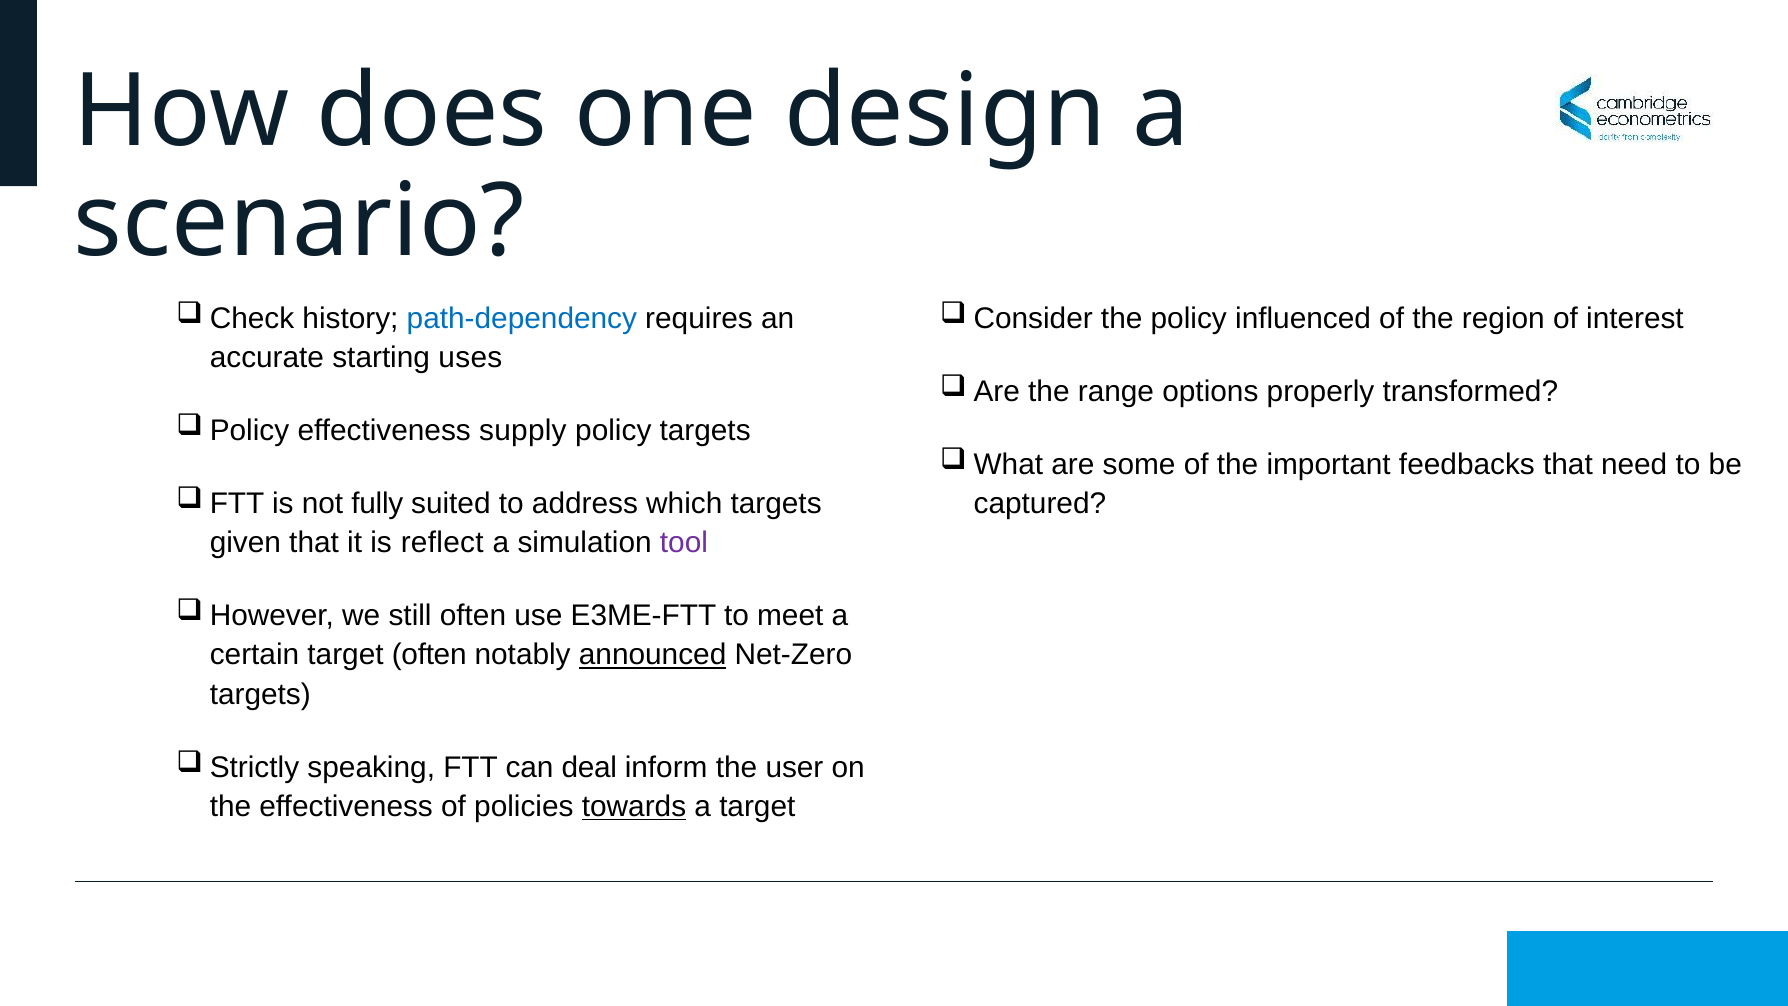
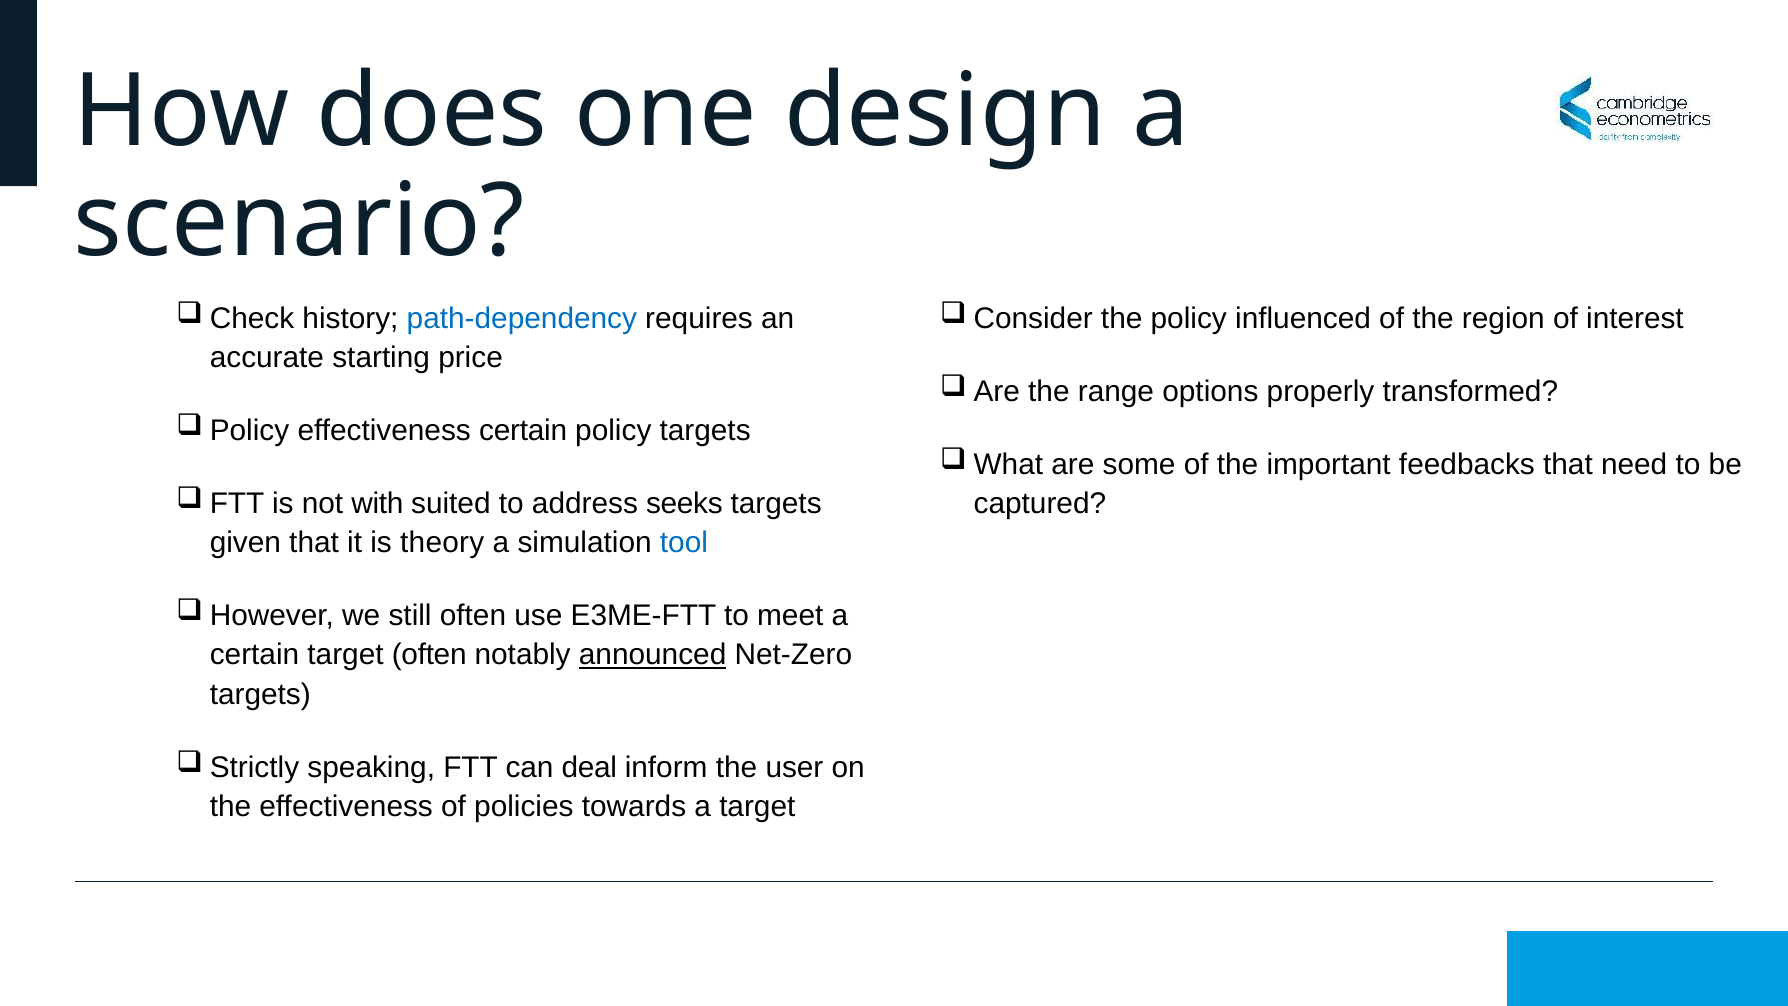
uses: uses -> price
effectiveness supply: supply -> certain
fully: fully -> with
which: which -> seeks
reflect: reflect -> theory
tool colour: purple -> blue
towards underline: present -> none
